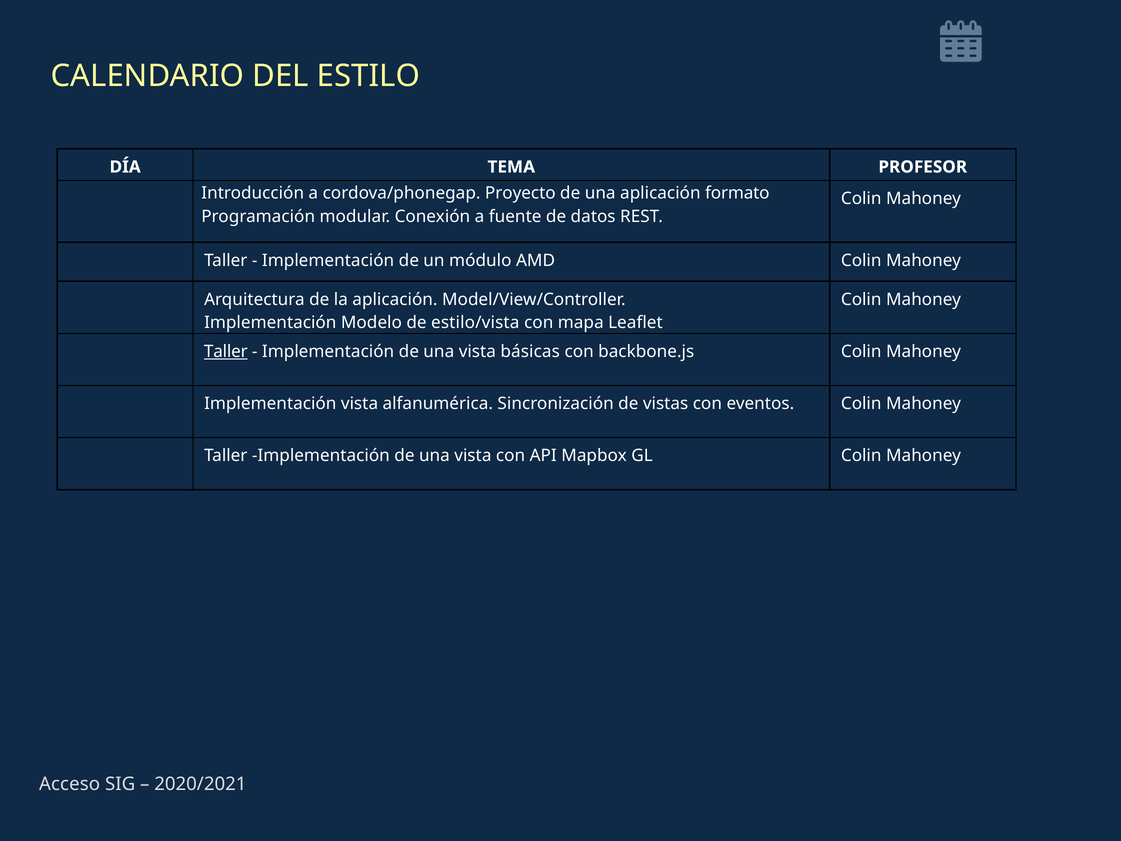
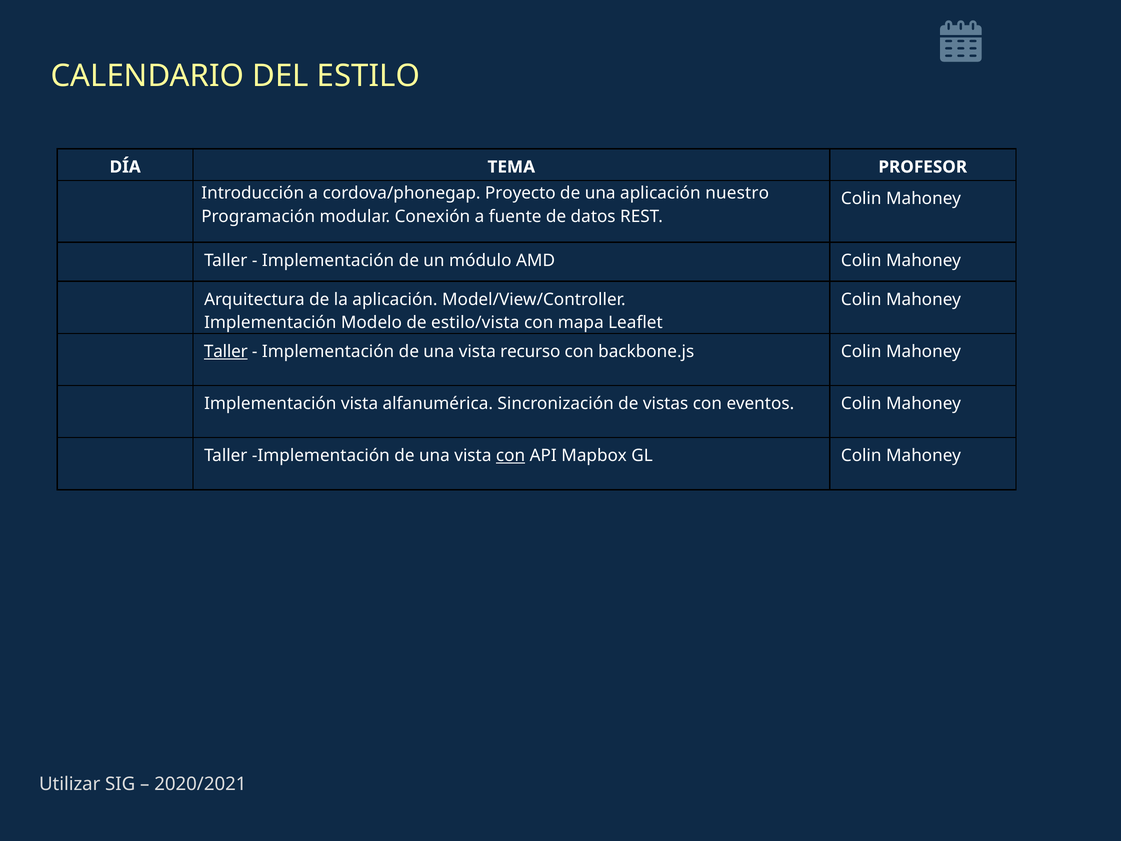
formato: formato -> nuestro
básicas: básicas -> recurso
con at (511, 456) underline: none -> present
Acceso: Acceso -> Utilizar
